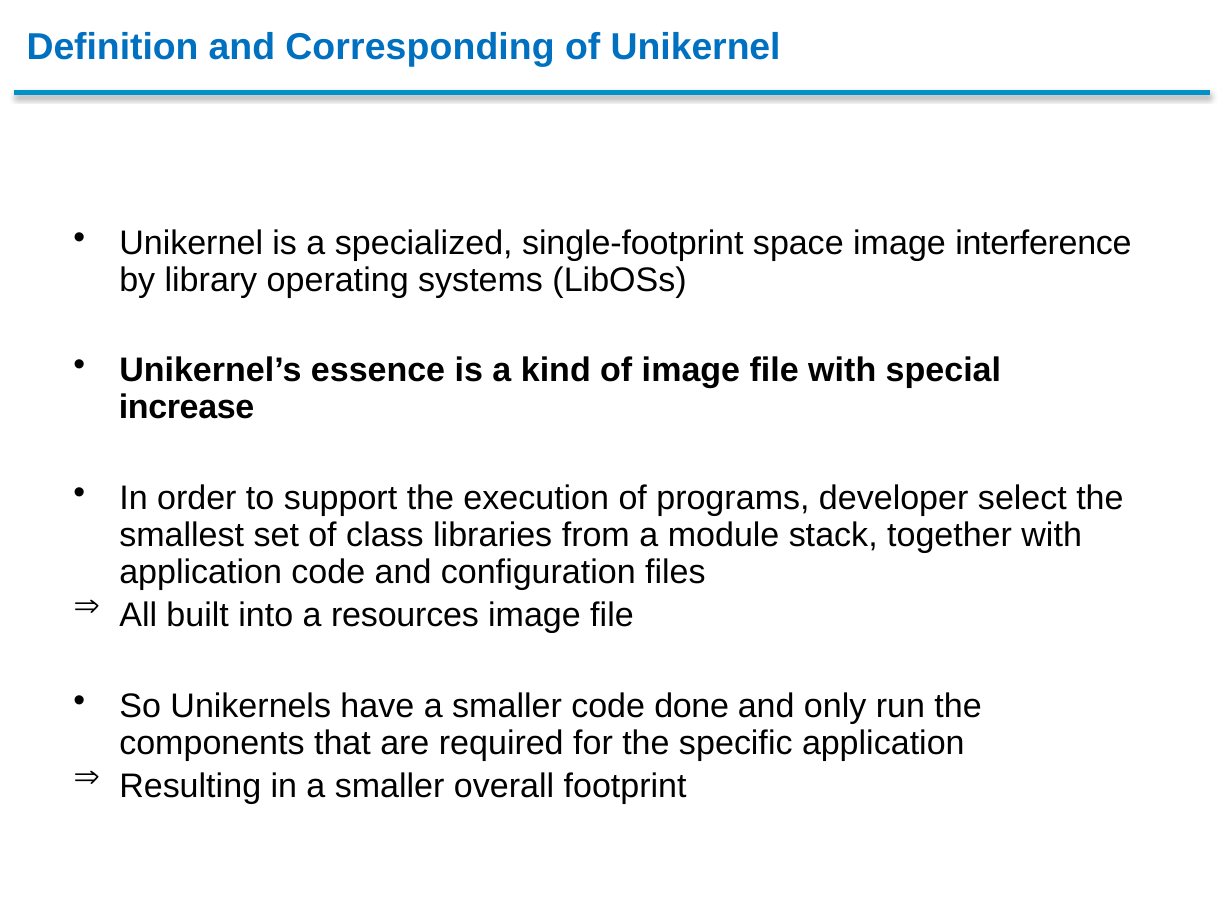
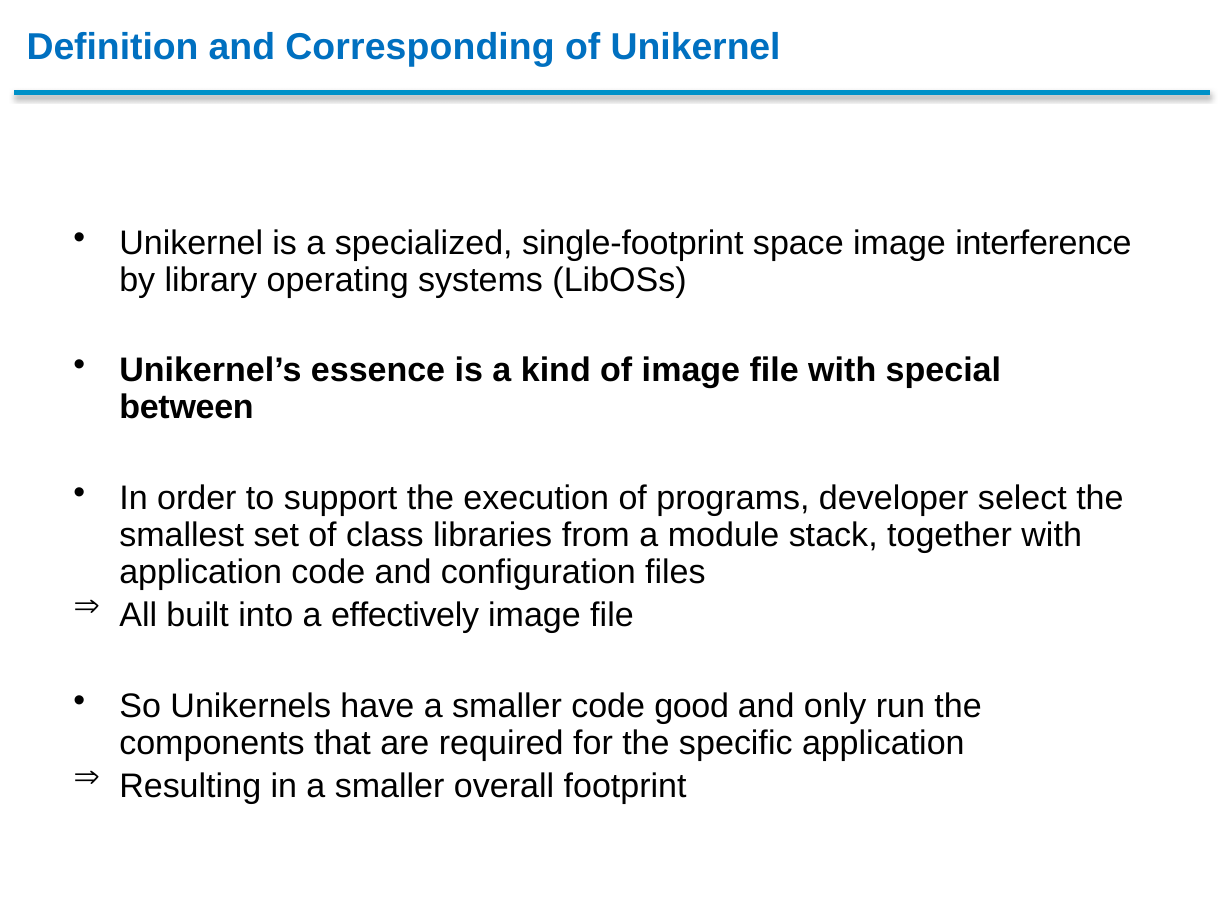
increase: increase -> between
resources: resources -> effectively
done: done -> good
